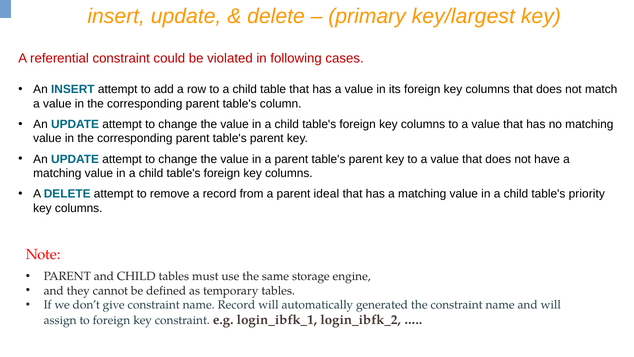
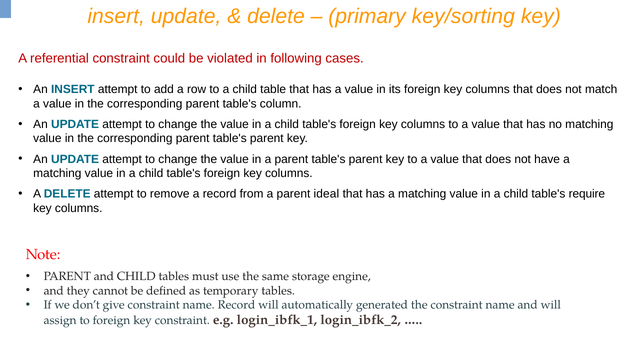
key/largest: key/largest -> key/sorting
priority: priority -> require
